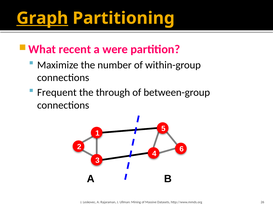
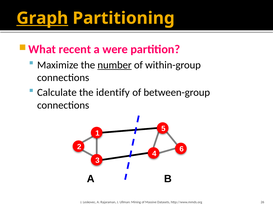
number underline: none -> present
Frequent: Frequent -> Calculate
through: through -> identify
